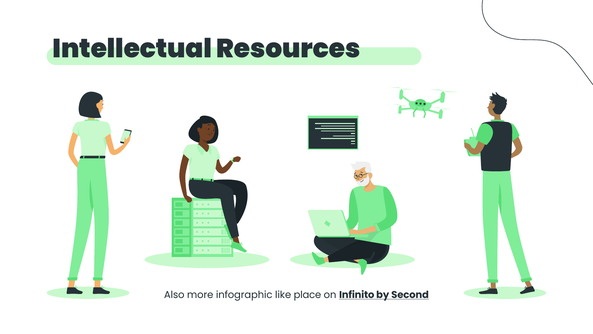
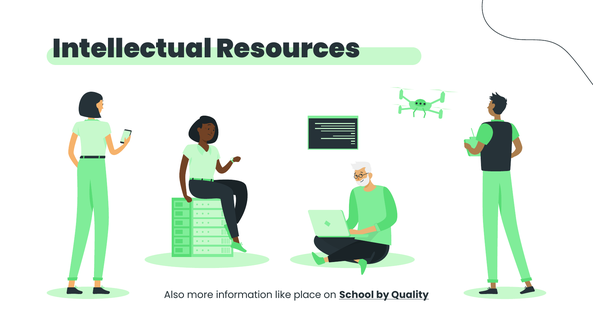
infographic: infographic -> information
Infinito: Infinito -> School
Second: Second -> Quality
